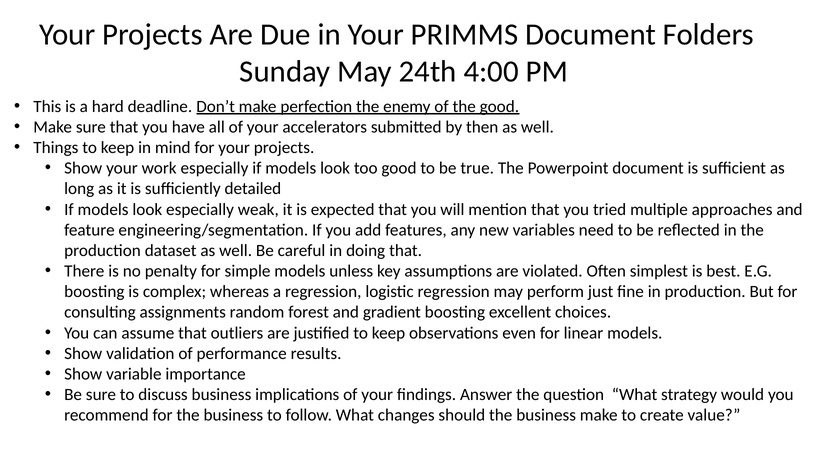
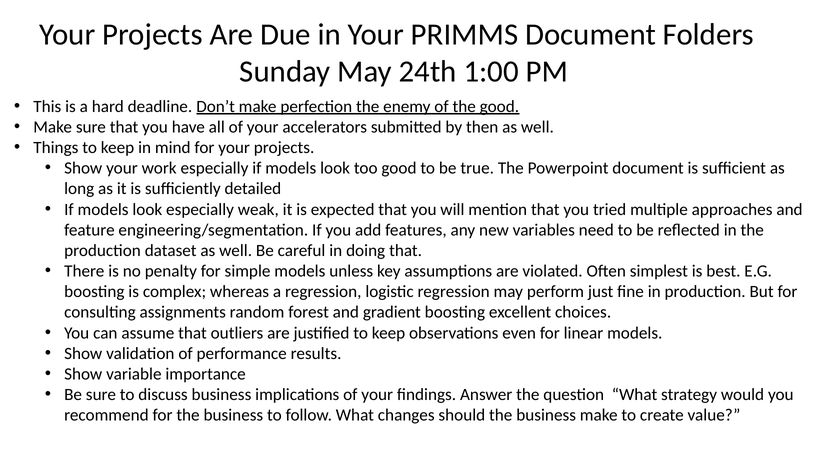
4:00: 4:00 -> 1:00
